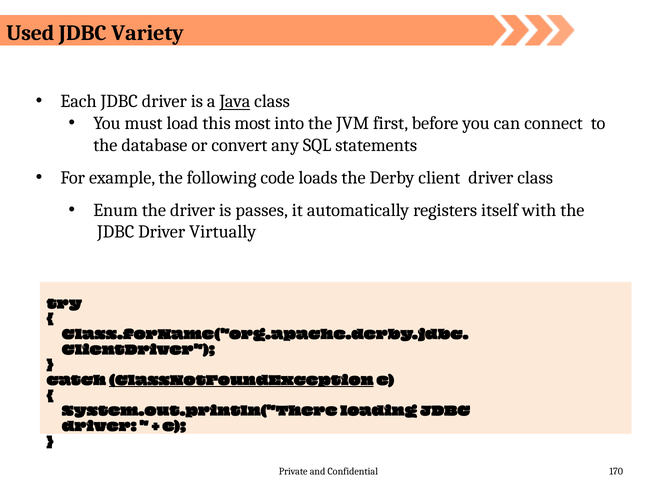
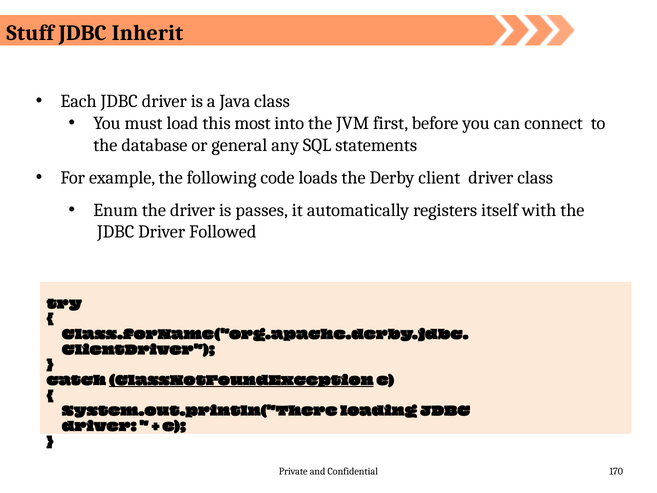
Used: Used -> Stuff
Variety: Variety -> Inherit
Java underline: present -> none
convert: convert -> general
Virtually: Virtually -> Followed
